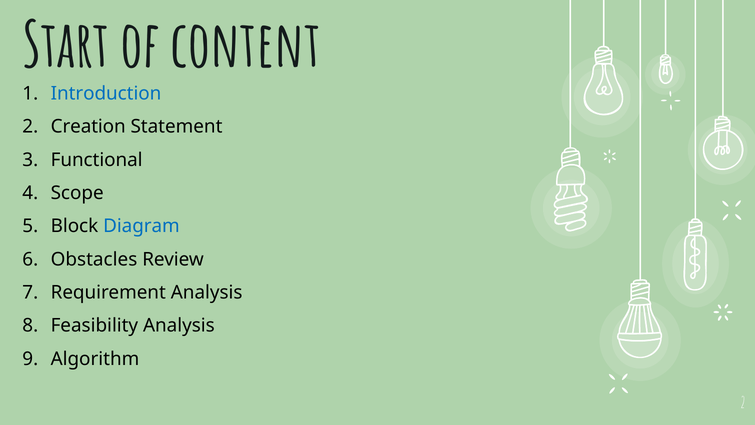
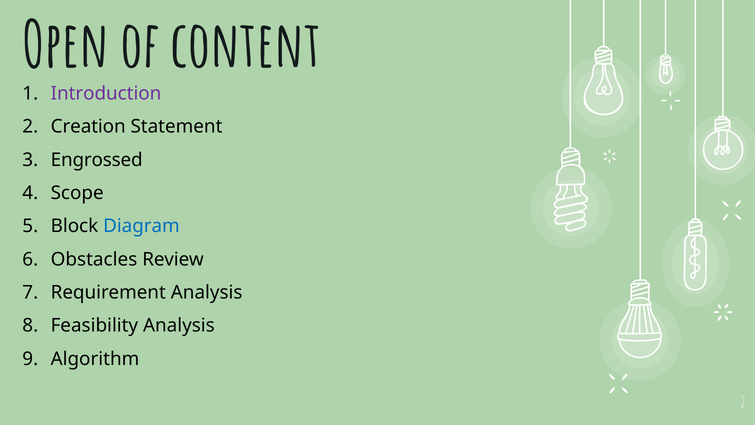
Start: Start -> Open
Introduction colour: blue -> purple
Functional: Functional -> Engrossed
